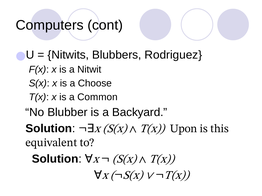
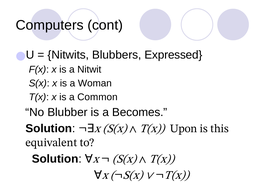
Rodriguez: Rodriguez -> Expressed
Choose: Choose -> Woman
Backyard: Backyard -> Becomes
